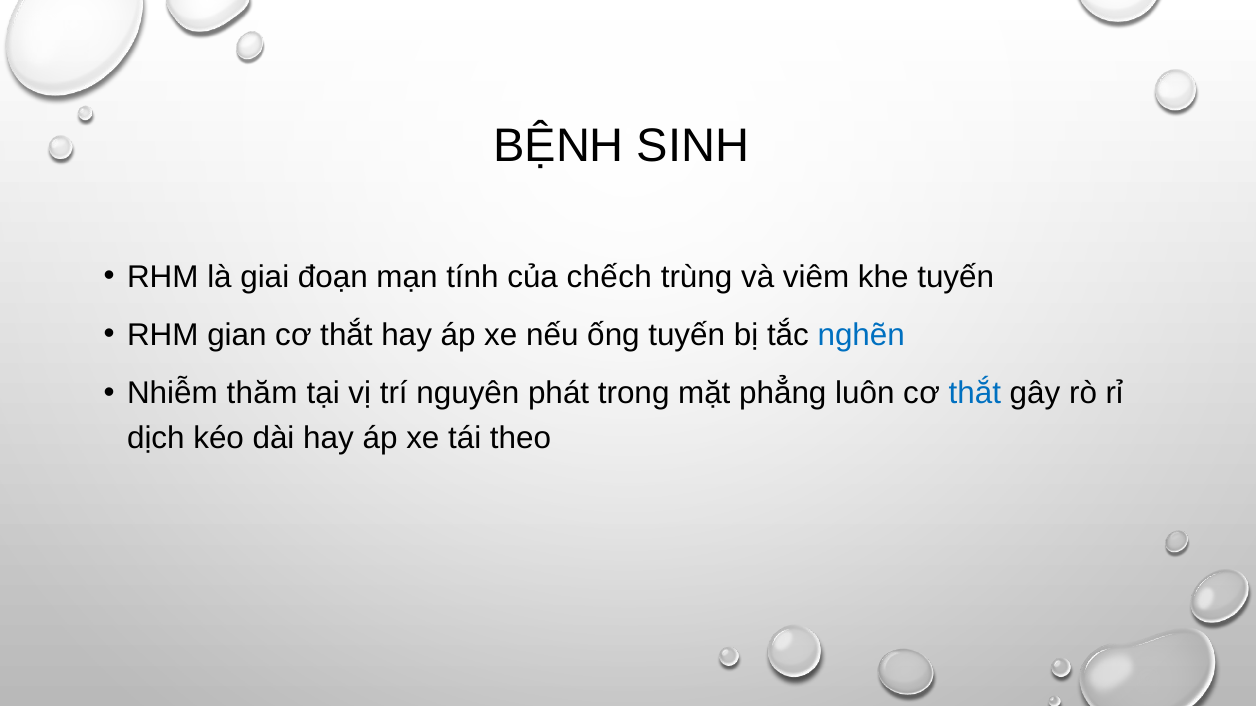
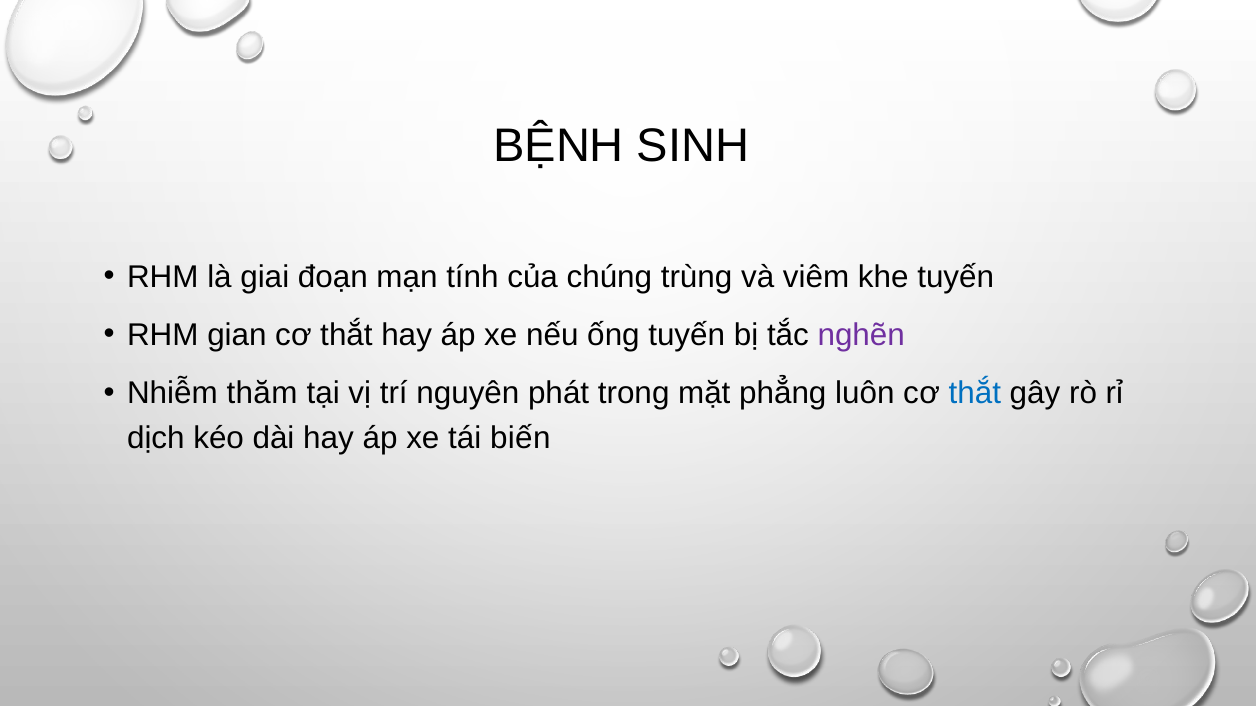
chếch: chếch -> chúng
nghẽn colour: blue -> purple
theo: theo -> biến
